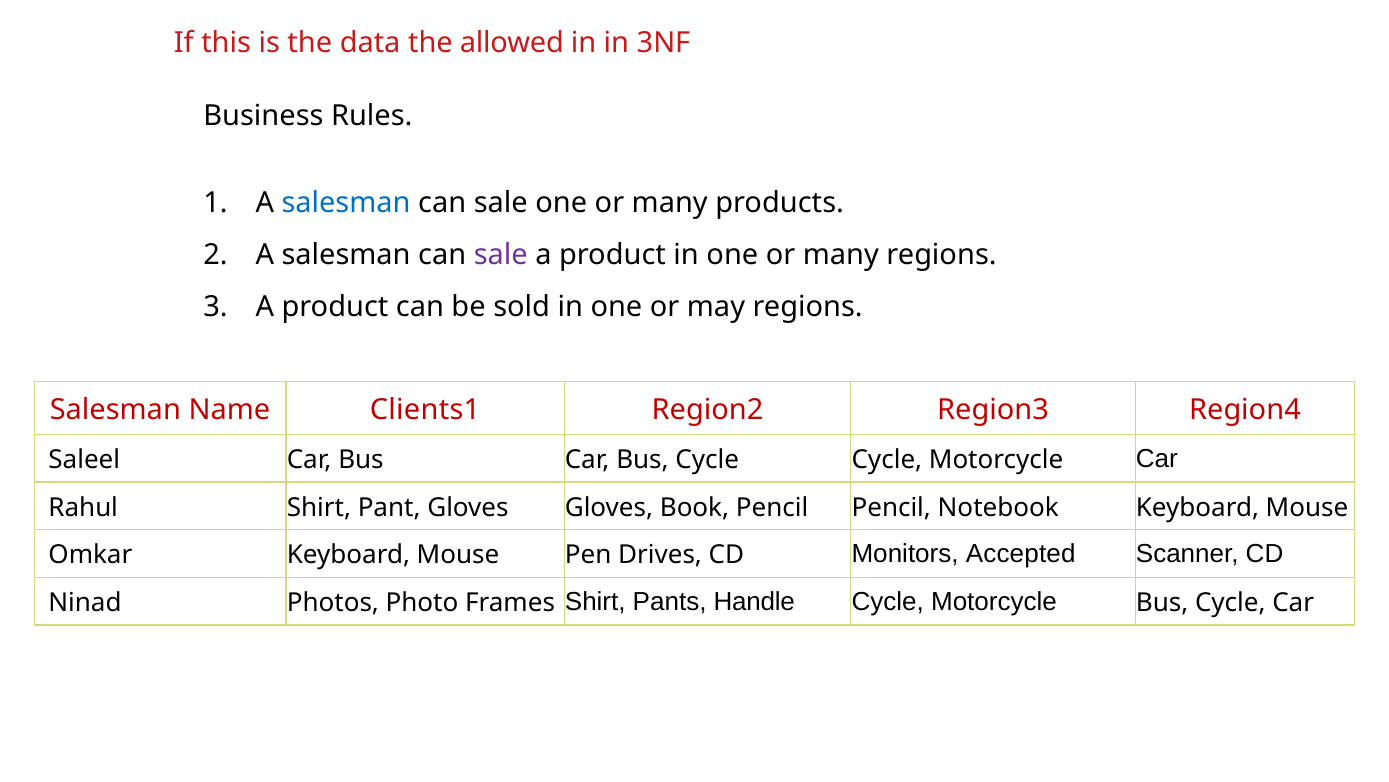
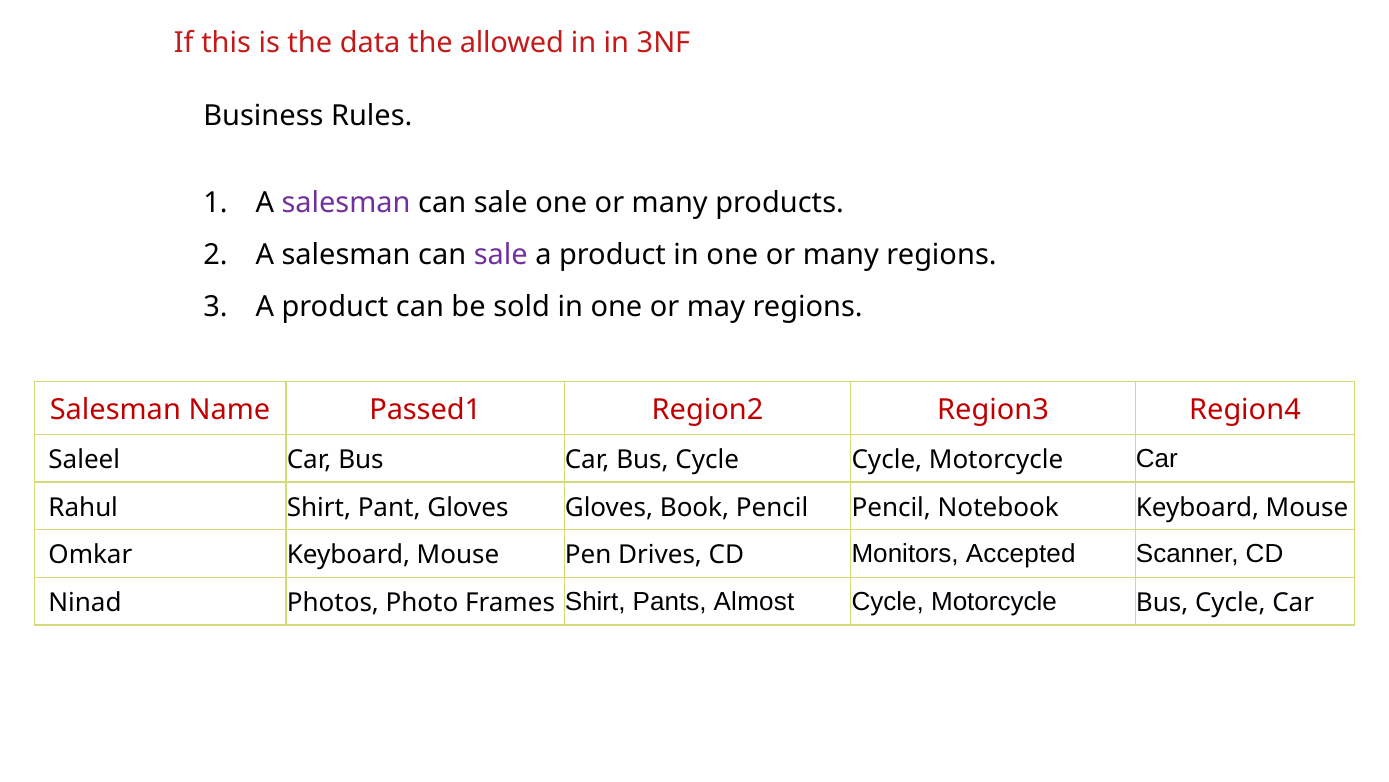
salesman at (346, 203) colour: blue -> purple
Clients1: Clients1 -> Passed1
Handle: Handle -> Almost
